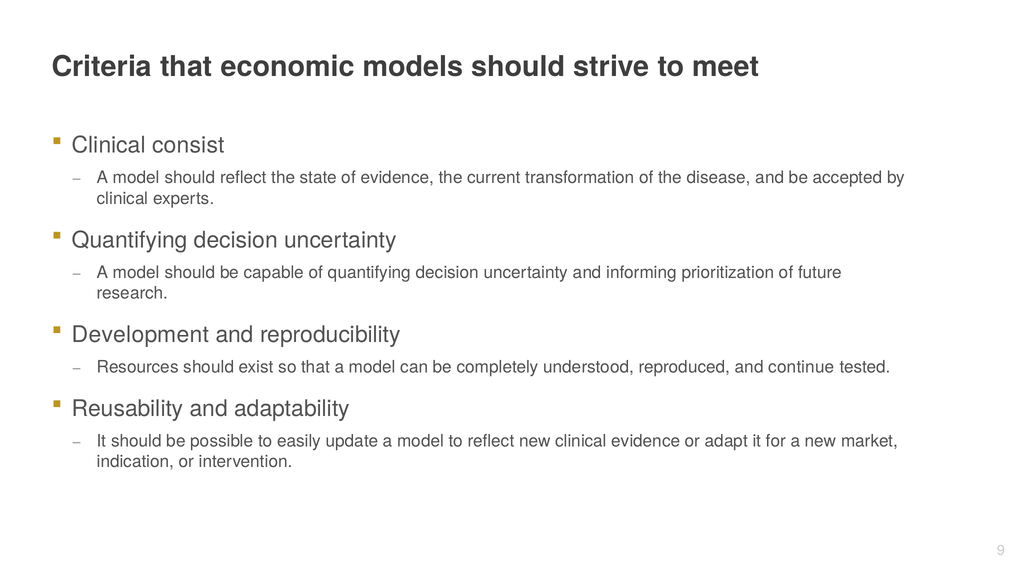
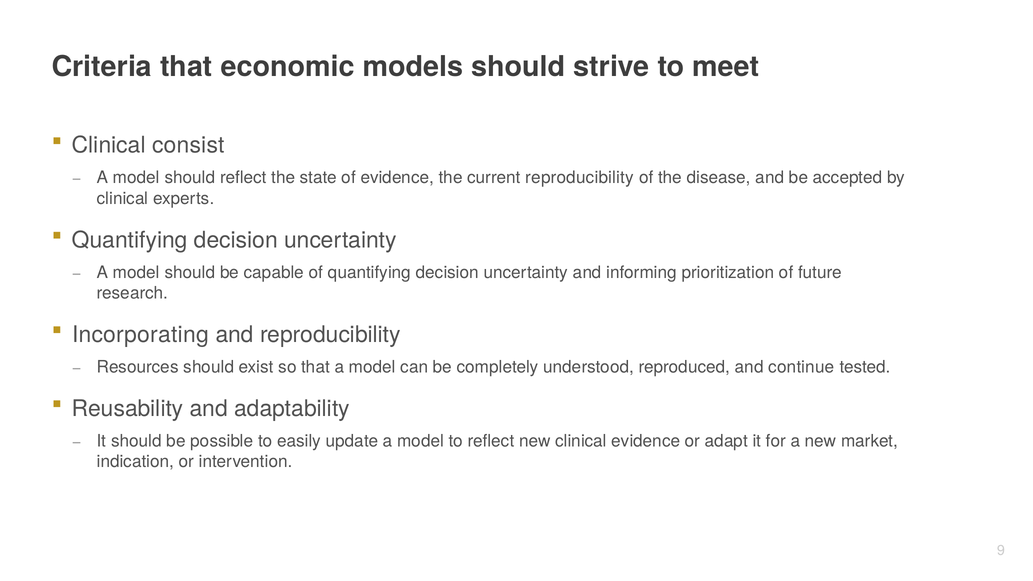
current transformation: transformation -> reproducibility
Development: Development -> Incorporating
